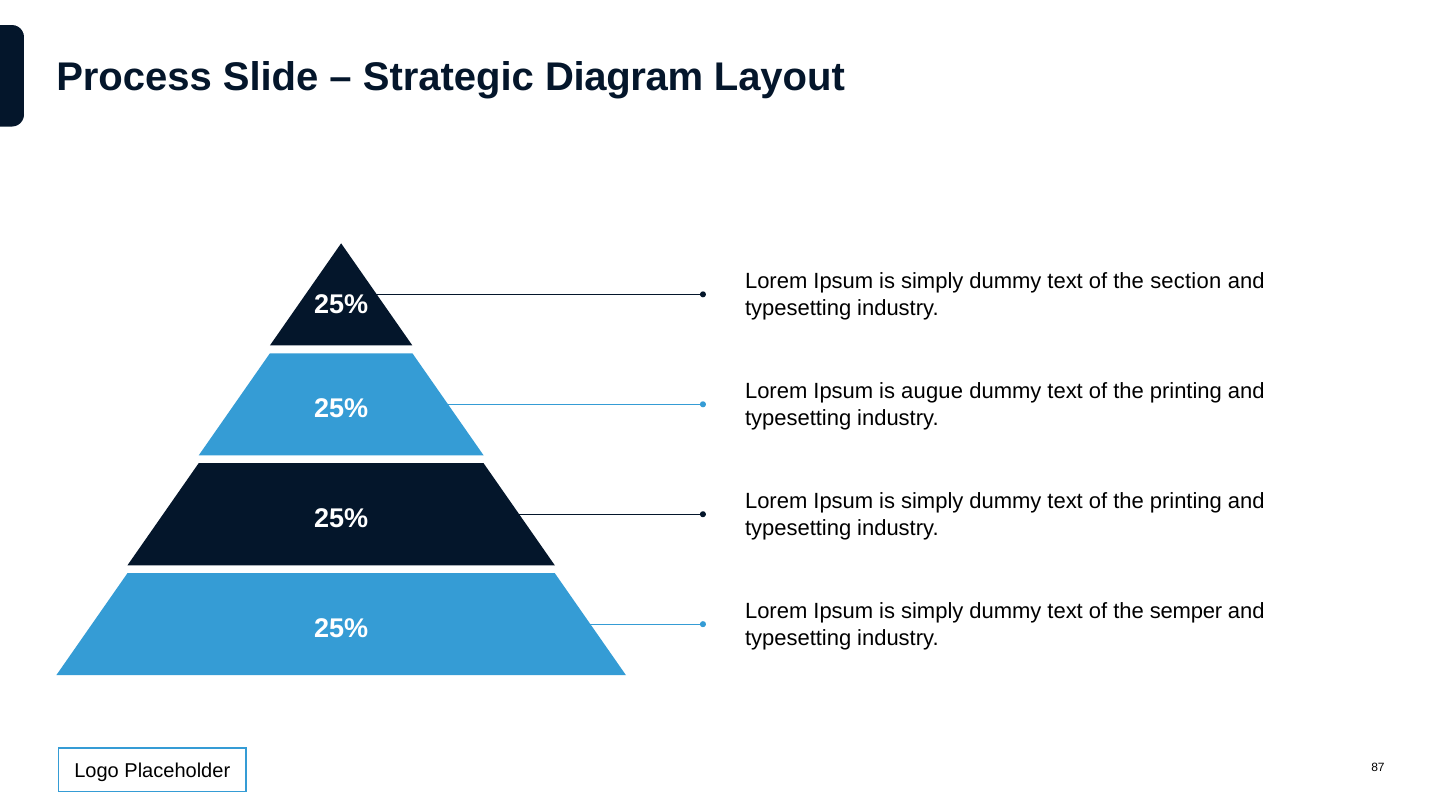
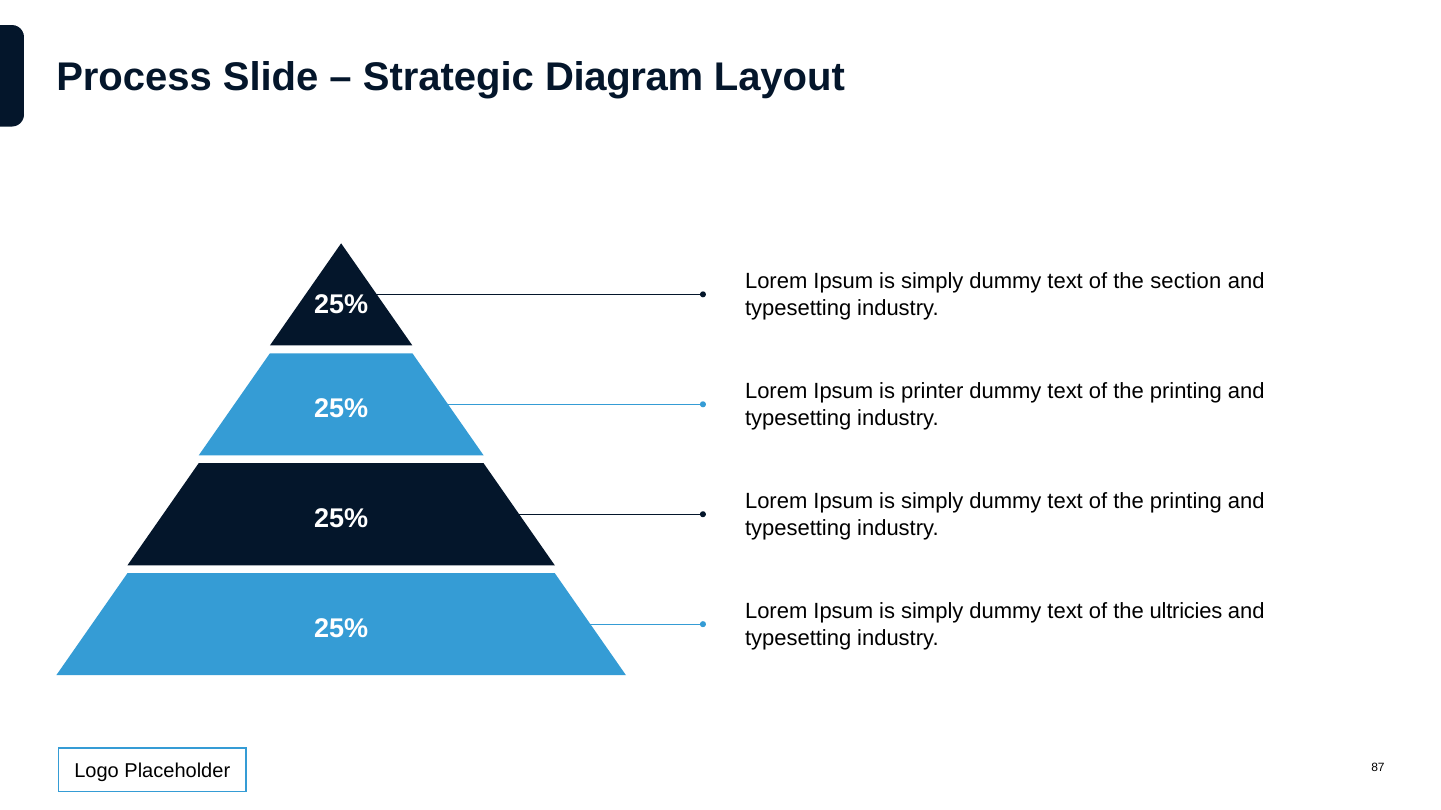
augue: augue -> printer
semper: semper -> ultricies
